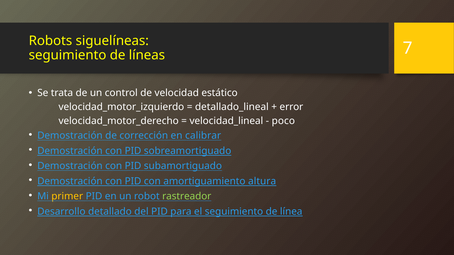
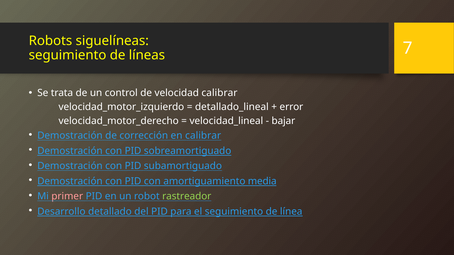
velocidad estático: estático -> calibrar
poco: poco -> bajar
altura: altura -> media
primer colour: yellow -> pink
